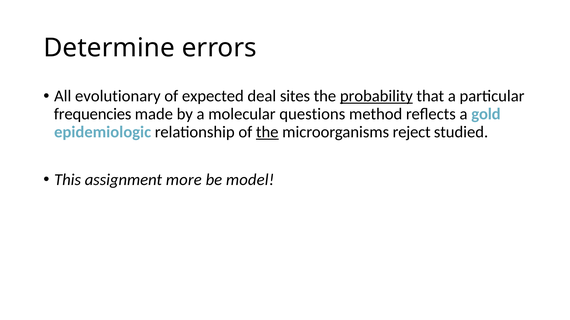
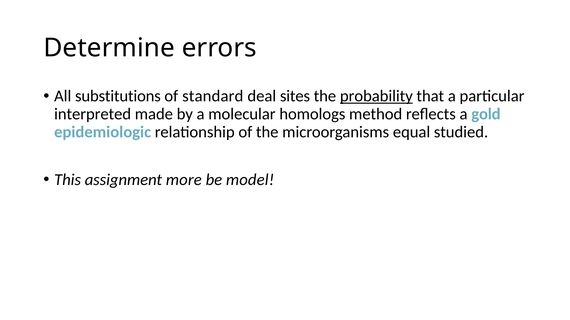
evolutionary: evolutionary -> substitutions
expected: expected -> standard
frequencies: frequencies -> interpreted
questions: questions -> homologs
the at (267, 132) underline: present -> none
reject: reject -> equal
